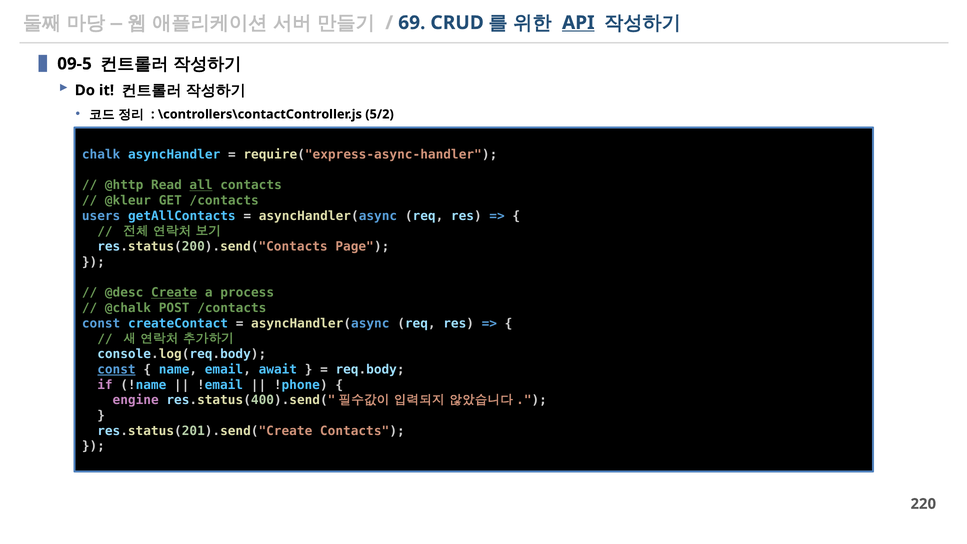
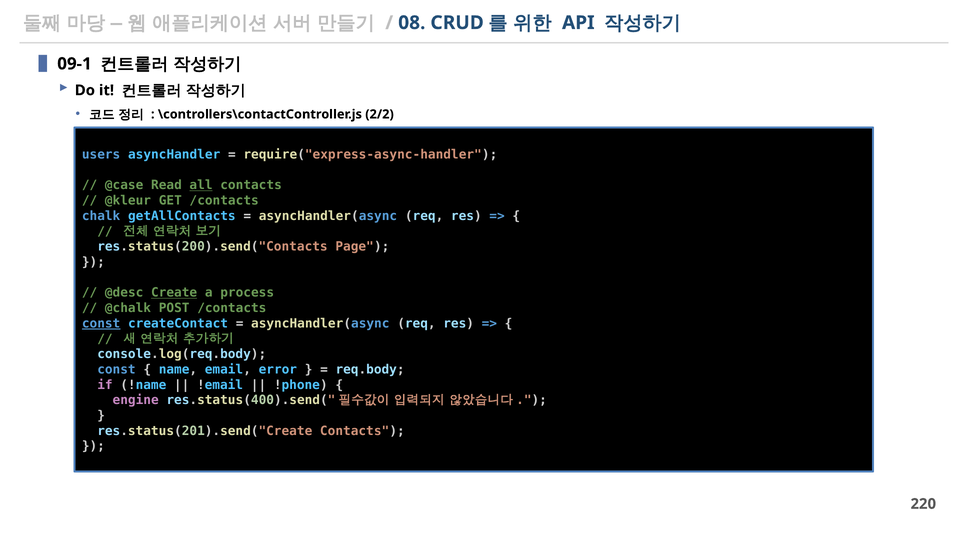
69: 69 -> 08
API underline: present -> none
09-5: 09-5 -> 09-1
5/2: 5/2 -> 2/2
chalk: chalk -> users
@http: @http -> @case
users: users -> chalk
const at (101, 323) underline: none -> present
const at (116, 369) underline: present -> none
await: await -> error
